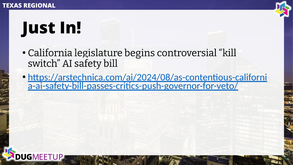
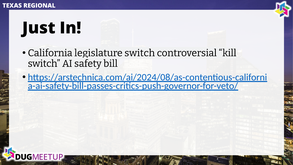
legislature begins: begins -> switch
